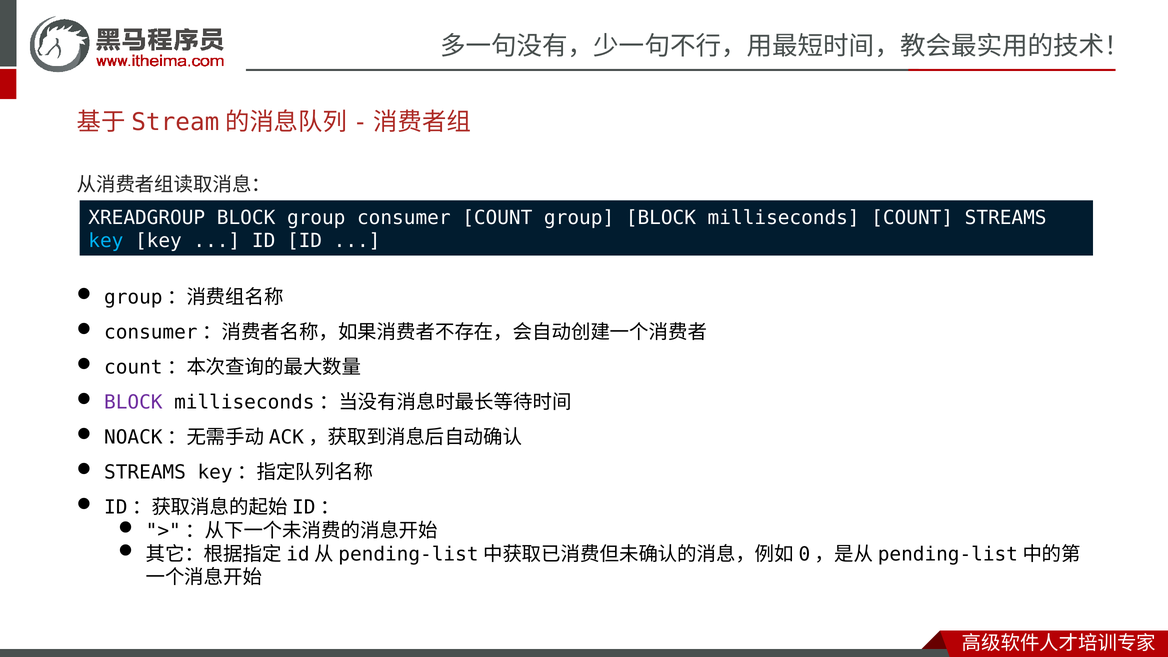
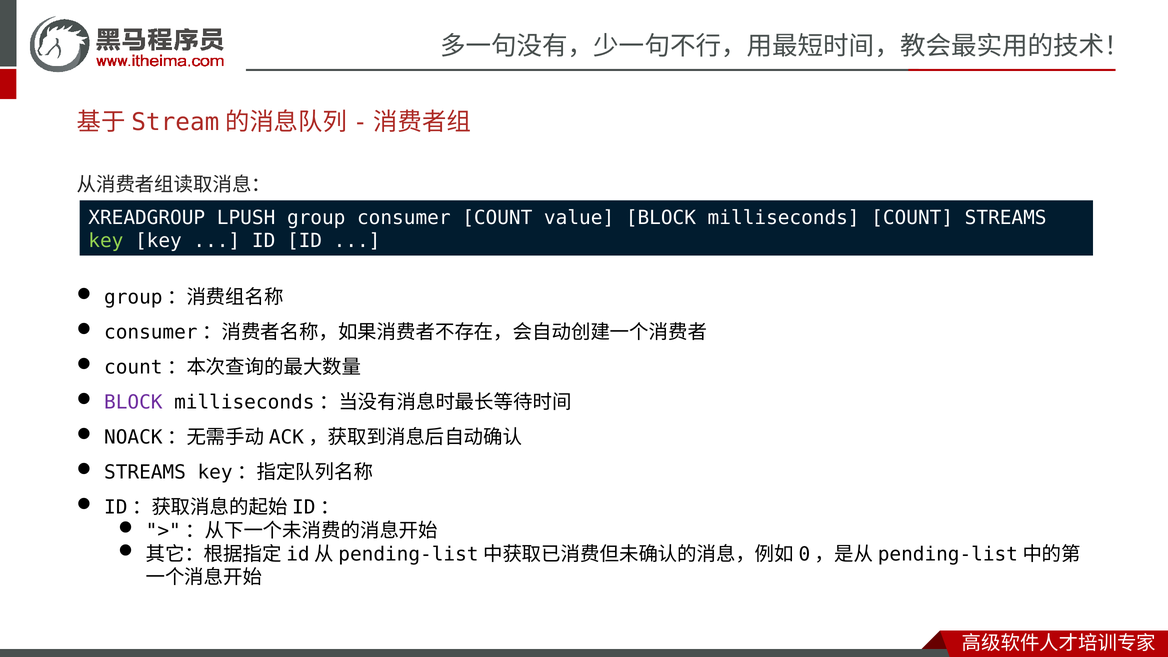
XREADGROUP BLOCK: BLOCK -> LPUSH
COUNT group: group -> value
key at (106, 241) colour: light blue -> light green
